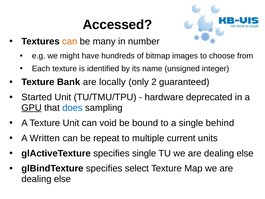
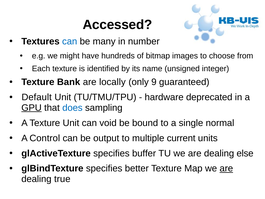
can at (70, 41) colour: orange -> blue
2: 2 -> 9
Started: Started -> Default
behind: behind -> normal
Written: Written -> Control
repeat: repeat -> output
specifies single: single -> buffer
select: select -> better
are at (226, 168) underline: none -> present
else at (62, 179): else -> true
